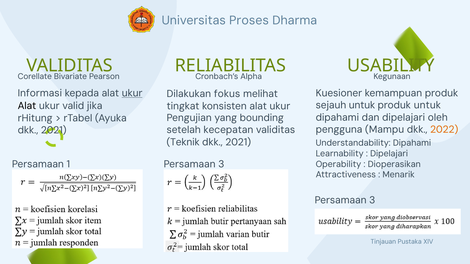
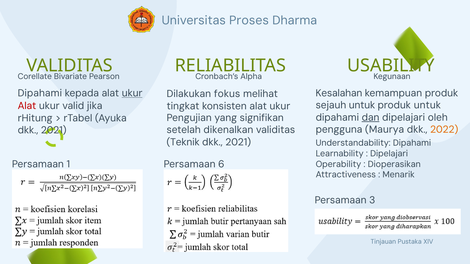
Informasi at (40, 93): Informasi -> Dipahami
Kuesioner: Kuesioner -> Kesalahan
Alat at (27, 106) colour: black -> red
dan underline: none -> present
bounding: bounding -> signifikan
Mampu: Mampu -> Maurya
kecepatan: kecepatan -> dikenalkan
1 Persamaan 3: 3 -> 6
